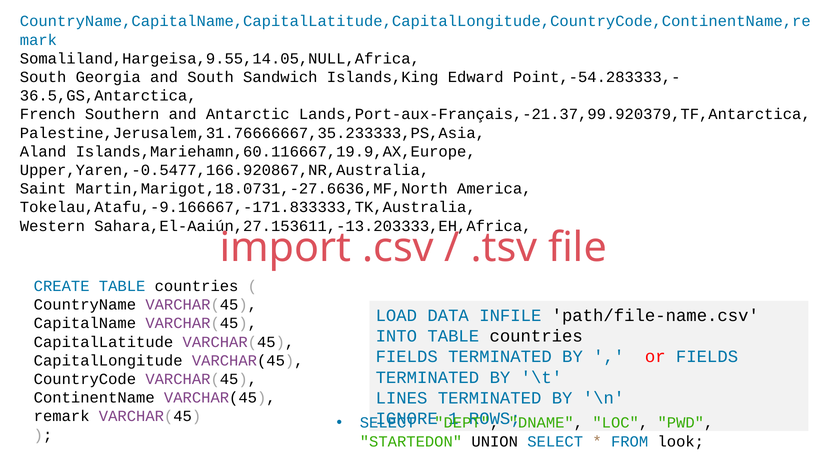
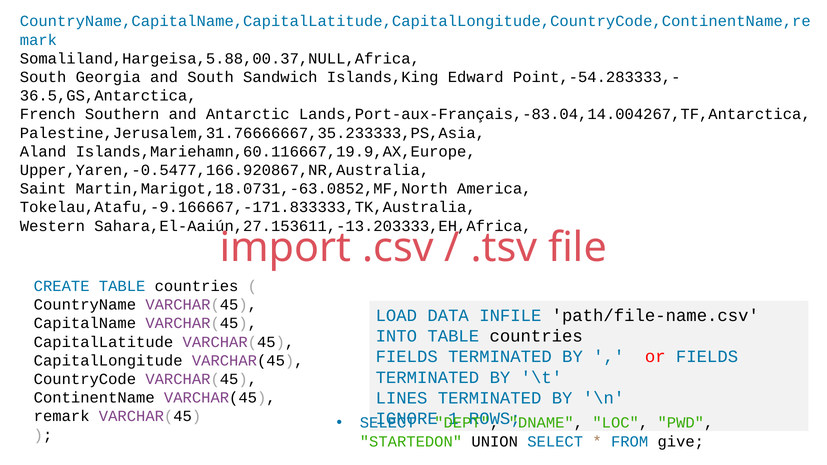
Somaliland,Hargeisa,9.55,14.05,NULL,Africa: Somaliland,Hargeisa,9.55,14.05,NULL,Africa -> Somaliland,Hargeisa,5.88,00.37,NULL,Africa
Lands,Port-aux-Français,-21.37,99.920379,TF,Antarctica: Lands,Port-aux-Français,-21.37,99.920379,TF,Antarctica -> Lands,Port-aux-Français,-83.04,14.004267,TF,Antarctica
Martin,Marigot,18.0731,-27.6636,MF,North: Martin,Marigot,18.0731,-27.6636,MF,North -> Martin,Marigot,18.0731,-63.0852,MF,North
look: look -> give
